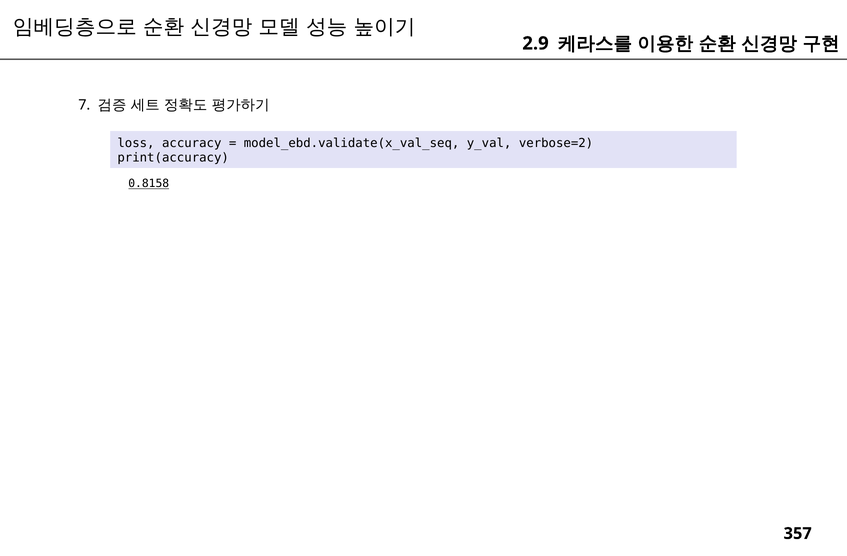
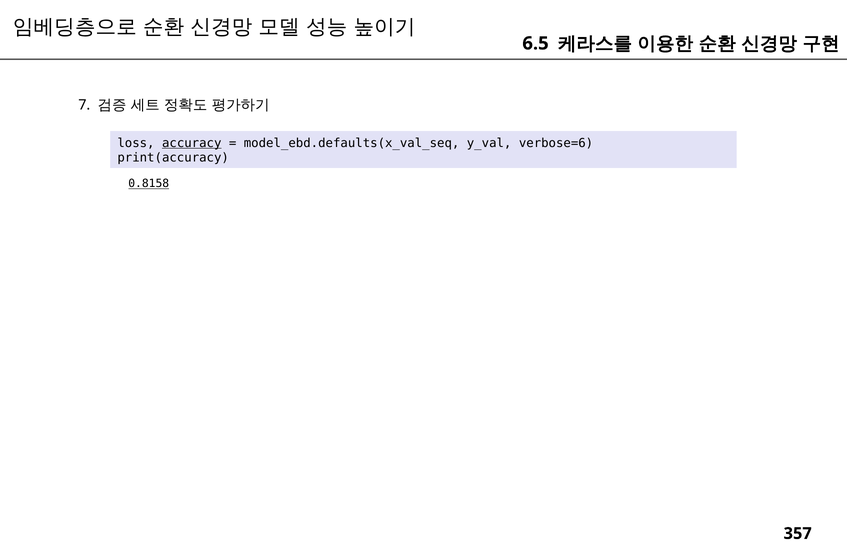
2.9: 2.9 -> 6.5
accuracy underline: none -> present
model_ebd.validate(x_val_seq: model_ebd.validate(x_val_seq -> model_ebd.defaults(x_val_seq
verbose=2: verbose=2 -> verbose=6
